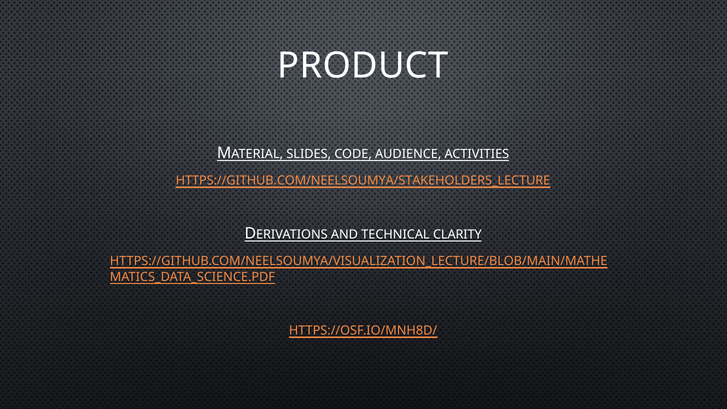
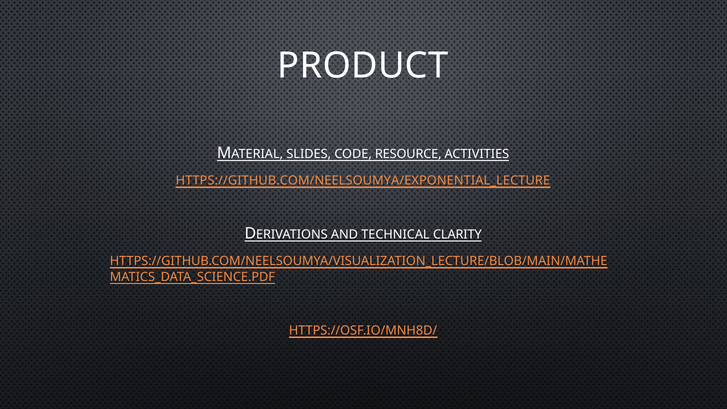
AUDIENCE: AUDIENCE -> RESOURCE
HTTPS://GITHUB.COM/NEELSOUMYA/STAKEHOLDERS_LECTURE: HTTPS://GITHUB.COM/NEELSOUMYA/STAKEHOLDERS_LECTURE -> HTTPS://GITHUB.COM/NEELSOUMYA/EXPONENTIAL_LECTURE
